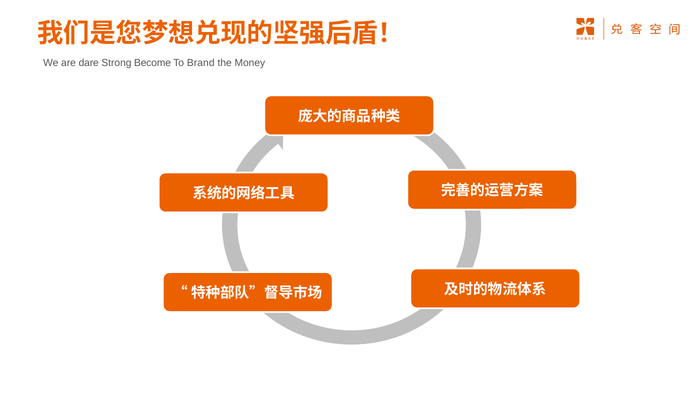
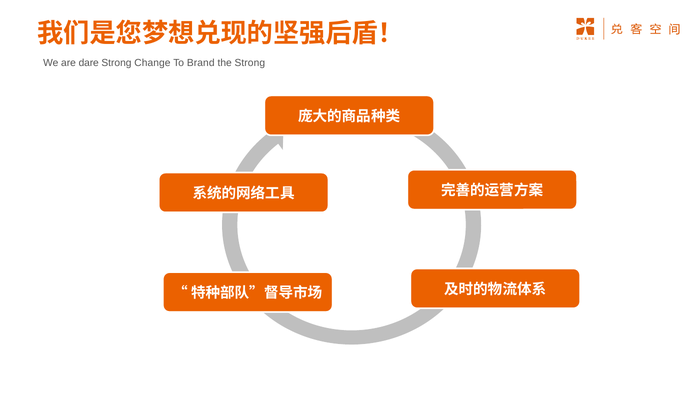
Become: Become -> Change
the Money: Money -> Strong
